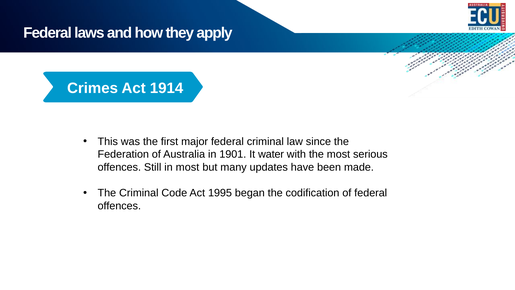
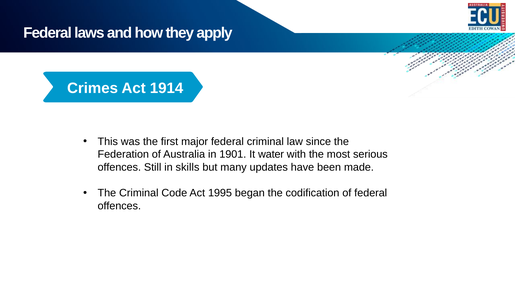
in most: most -> skills
